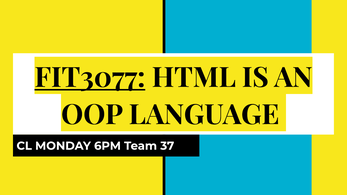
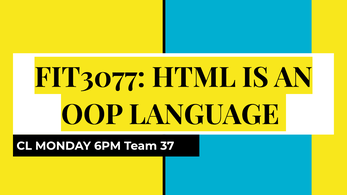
FIT3077 underline: present -> none
